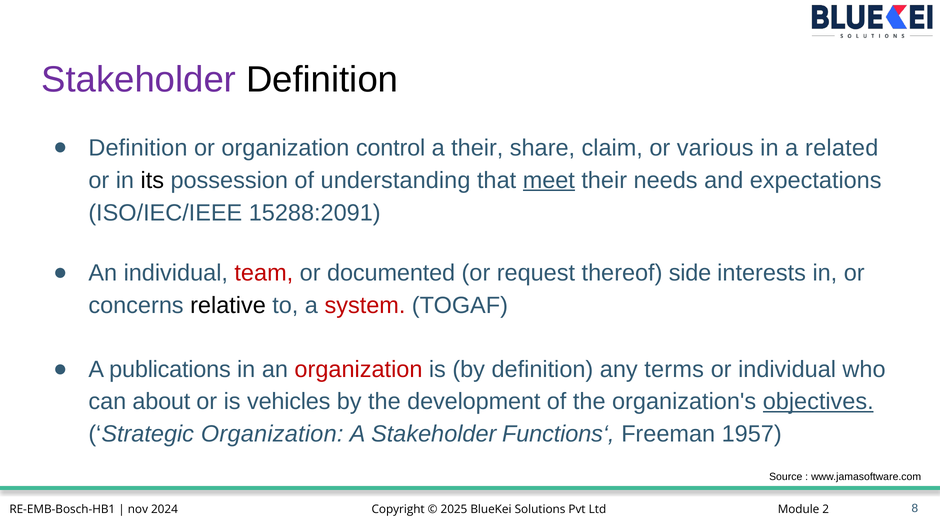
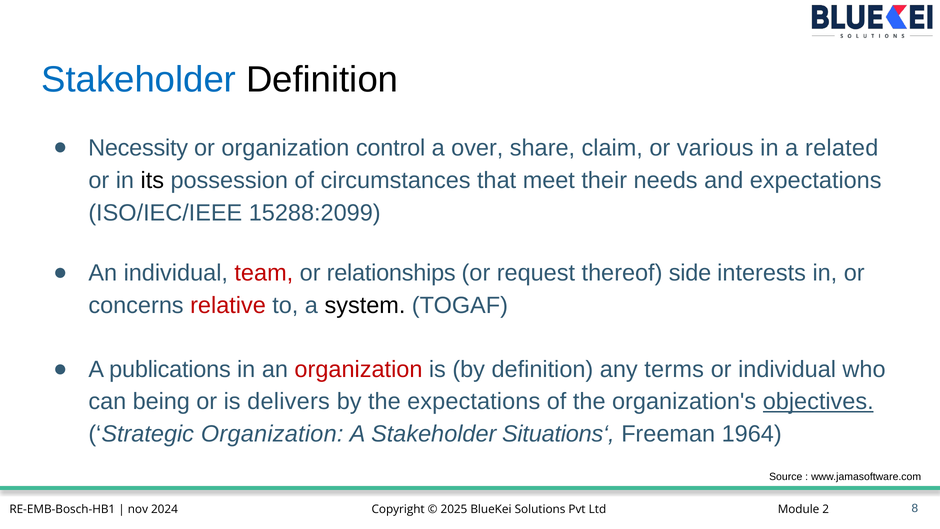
Stakeholder at (139, 80) colour: purple -> blue
Definition at (138, 148): Definition -> Necessity
a their: their -> over
understanding: understanding -> circumstances
meet underline: present -> none
15288:2091: 15288:2091 -> 15288:2099
documented: documented -> relationships
relative colour: black -> red
system colour: red -> black
about: about -> being
vehicles: vehicles -> delivers
the development: development -> expectations
Functions‘: Functions‘ -> Situations‘
1957: 1957 -> 1964
